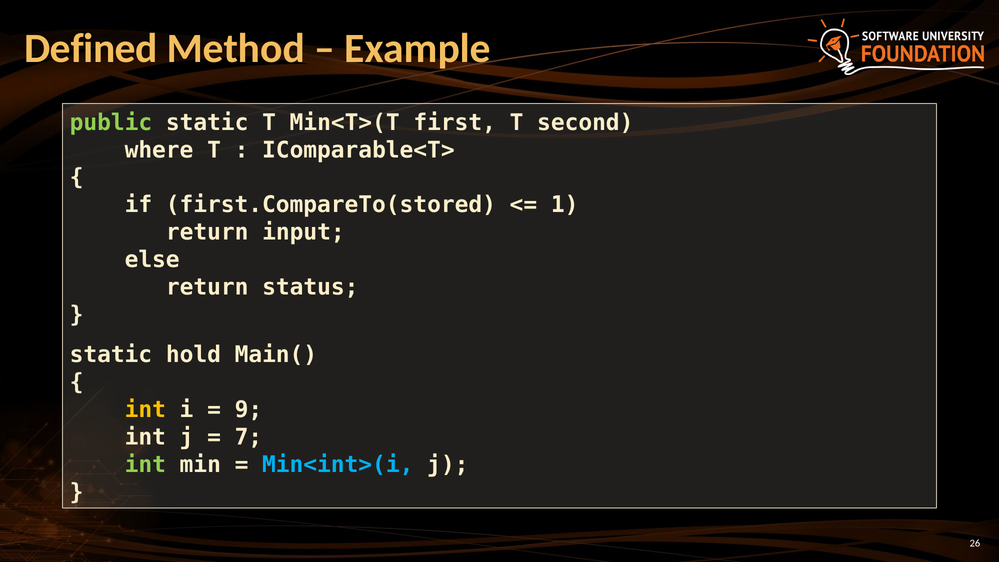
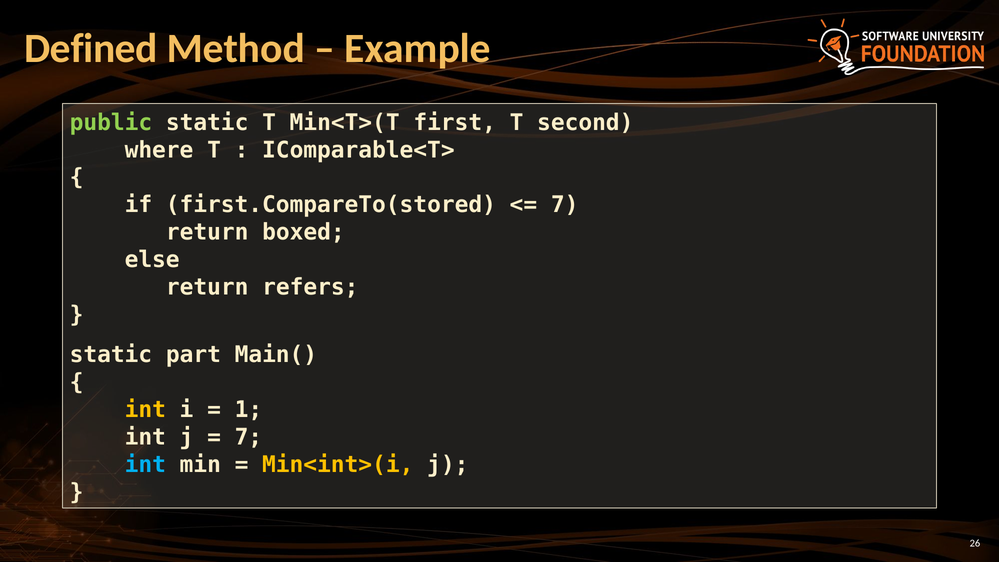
1 at (565, 205): 1 -> 7
input: input -> boxed
status: status -> refers
hold: hold -> part
9: 9 -> 1
int at (145, 465) colour: light green -> light blue
Min<int>(i colour: light blue -> yellow
